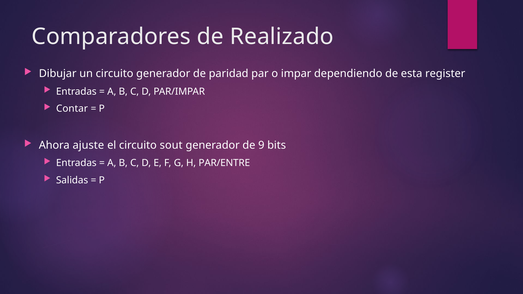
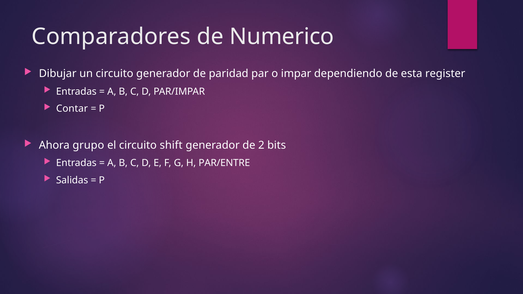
Realizado: Realizado -> Numerico
ajuste: ajuste -> grupo
sout: sout -> shift
9: 9 -> 2
